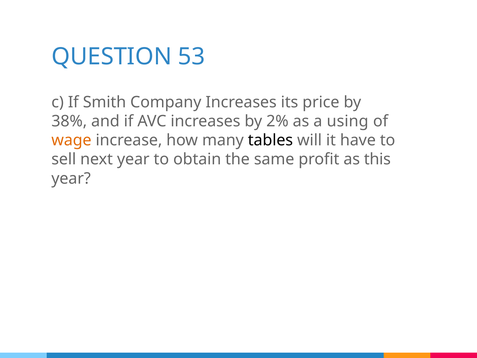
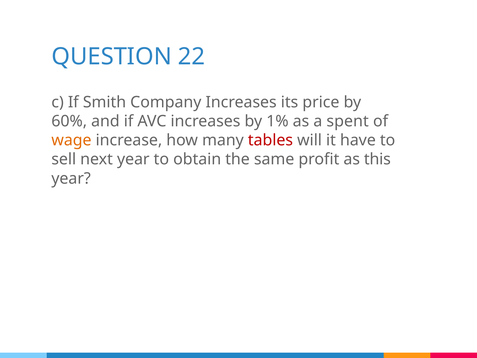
53: 53 -> 22
38%: 38% -> 60%
2%: 2% -> 1%
using: using -> spent
tables colour: black -> red
